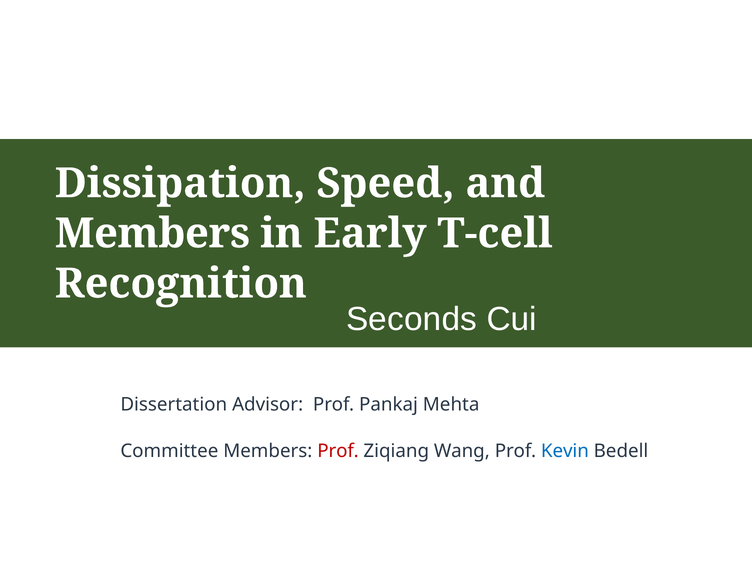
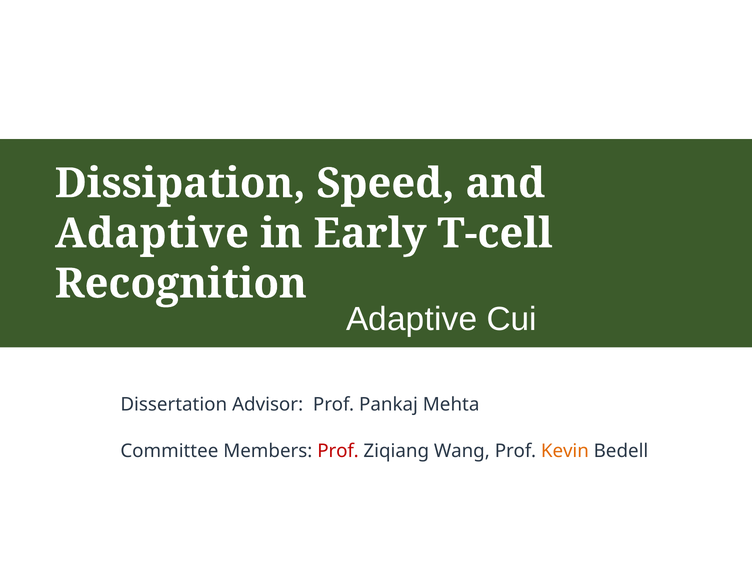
Members at (152, 234): Members -> Adaptive
Seconds at (412, 319): Seconds -> Adaptive
Kevin colour: blue -> orange
